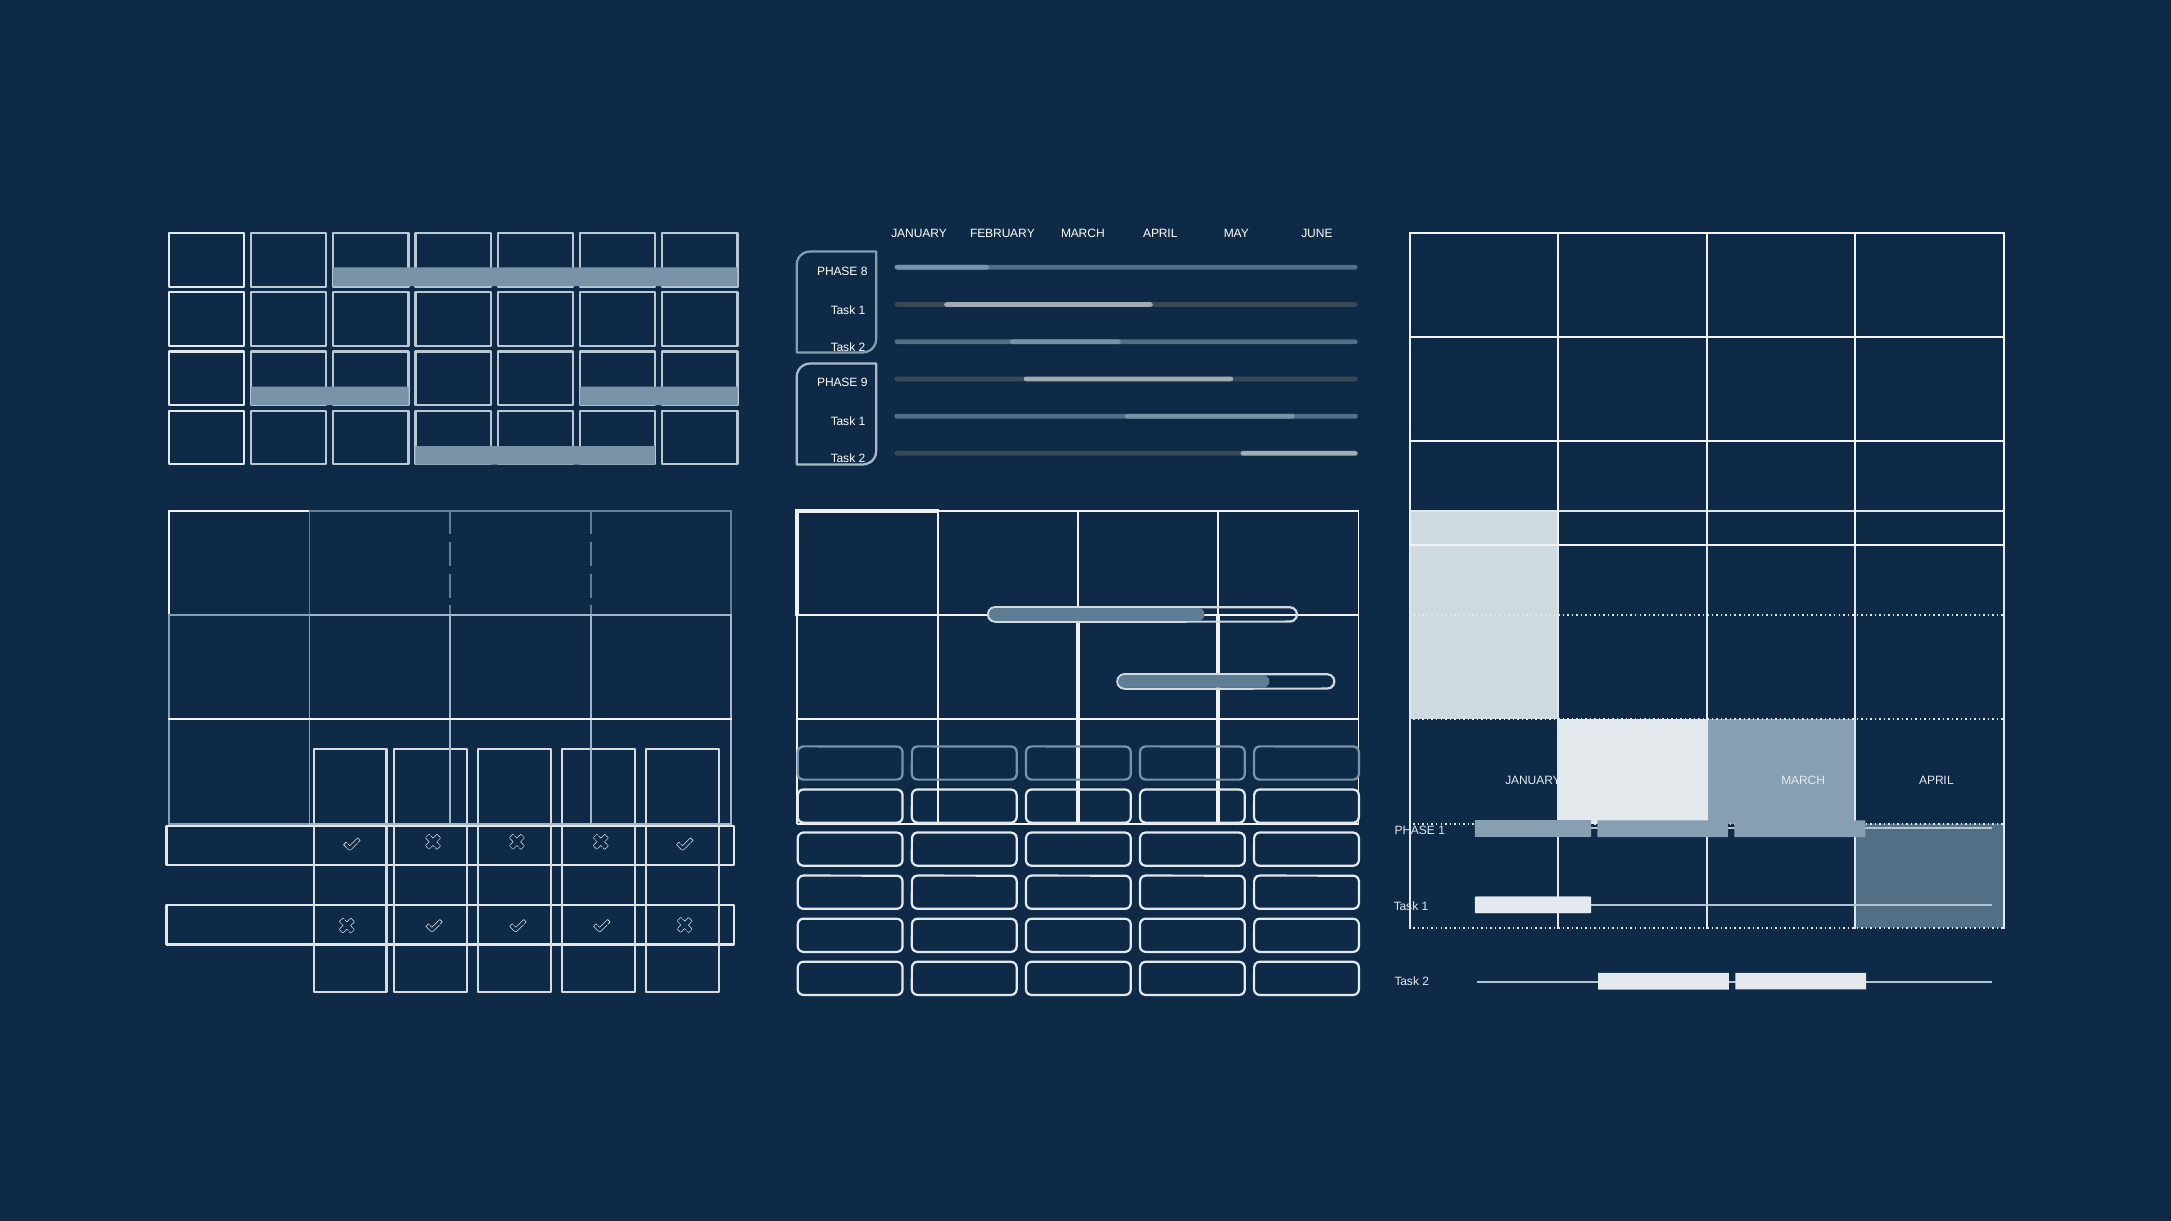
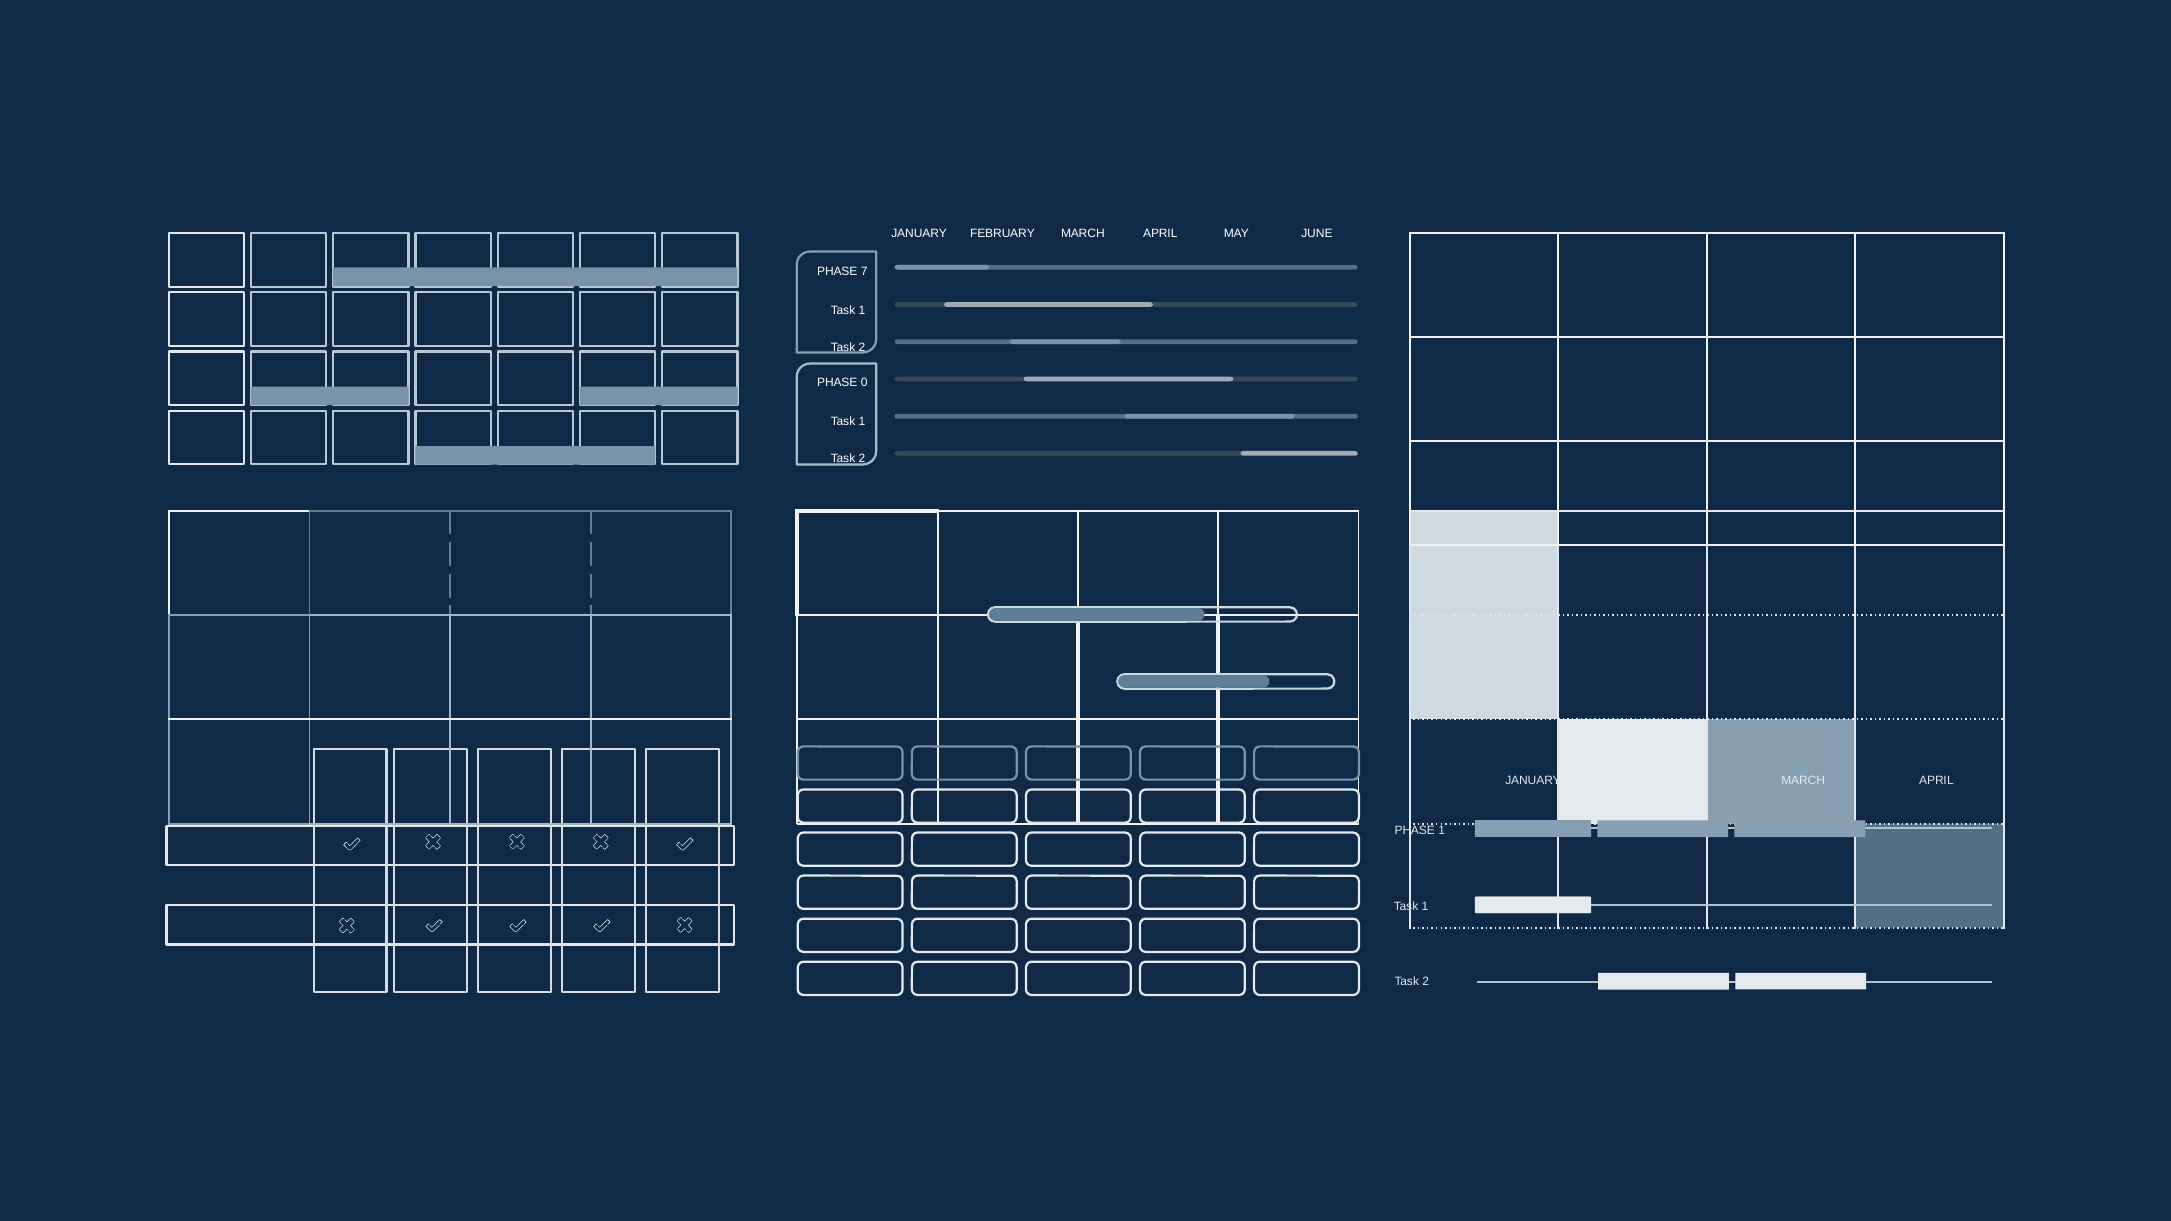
8: 8 -> 7
9: 9 -> 0
